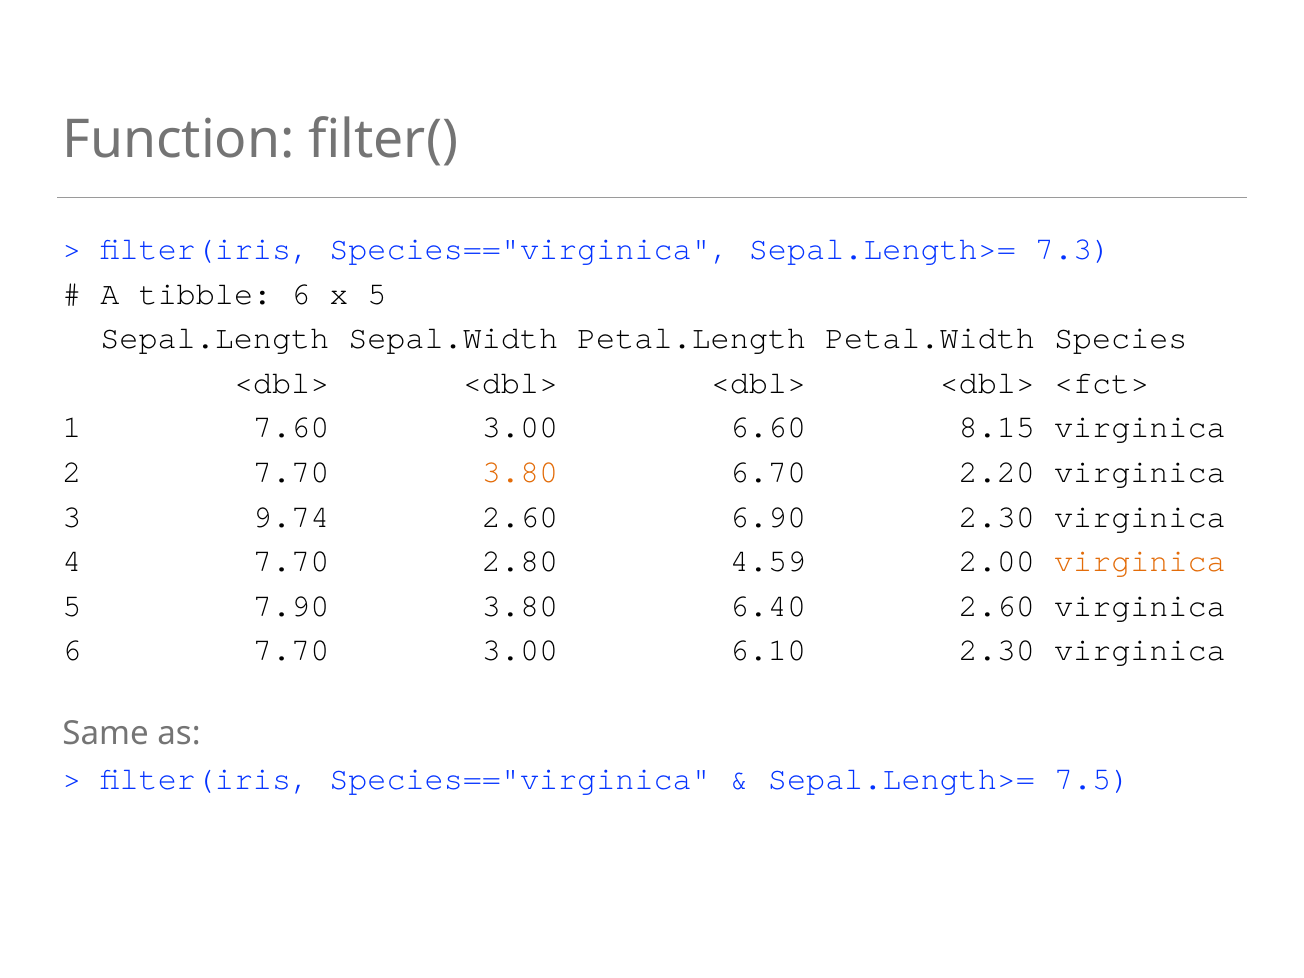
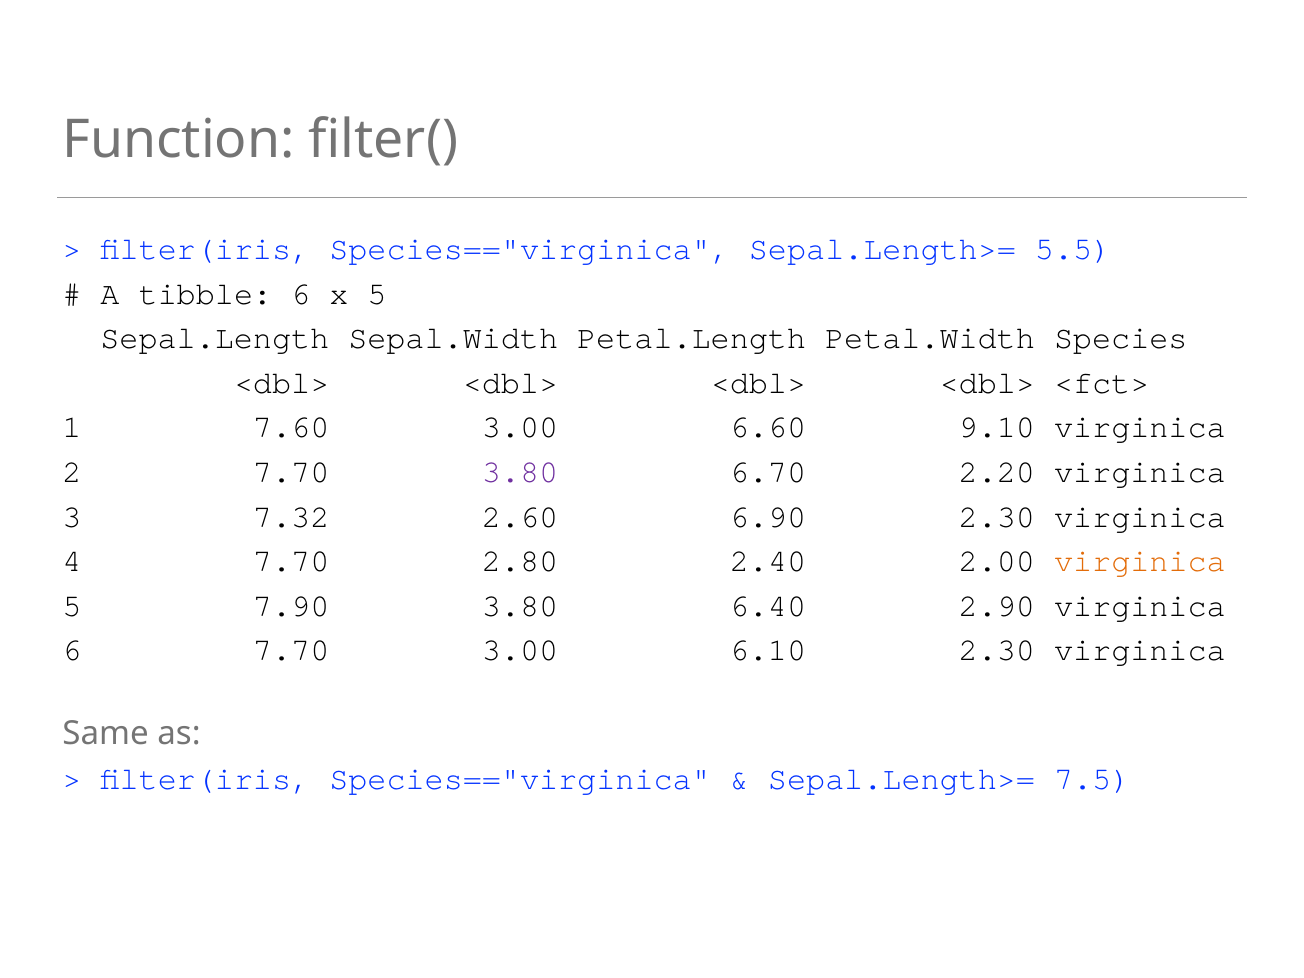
7.3: 7.3 -> 5.5
8.15: 8.15 -> 9.10
3.80 at (520, 472) colour: orange -> purple
9.74: 9.74 -> 7.32
4.59: 4.59 -> 2.40
6.40 2.60: 2.60 -> 2.90
